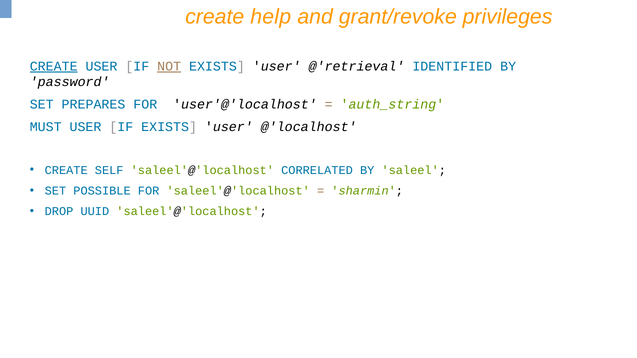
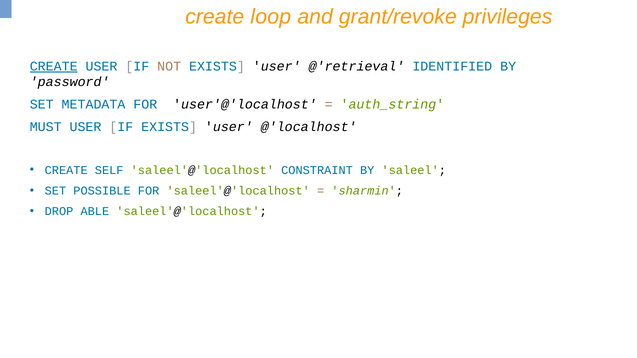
help: help -> loop
NOT underline: present -> none
PREPARES: PREPARES -> METADATA
CORRELATED: CORRELATED -> CONSTRAINT
UUID: UUID -> ABLE
